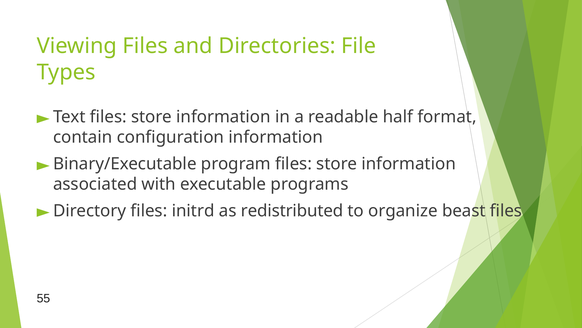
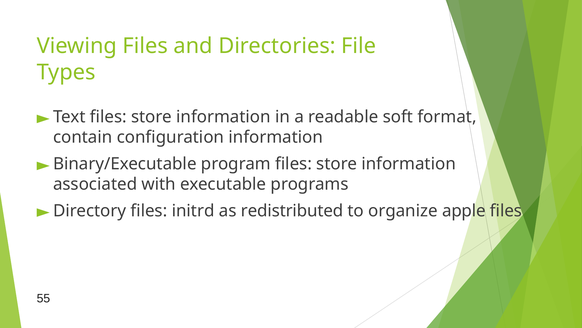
half: half -> soft
beast: beast -> apple
